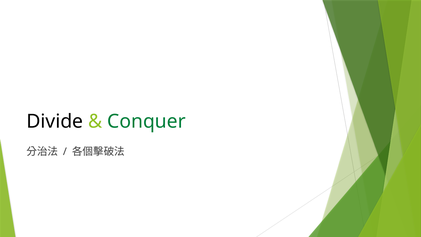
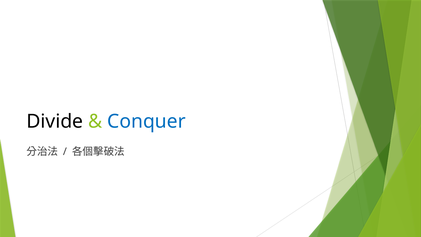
Conquer colour: green -> blue
